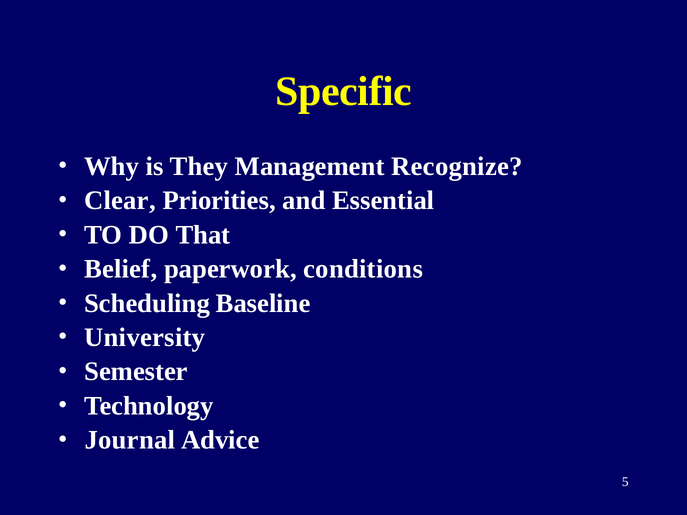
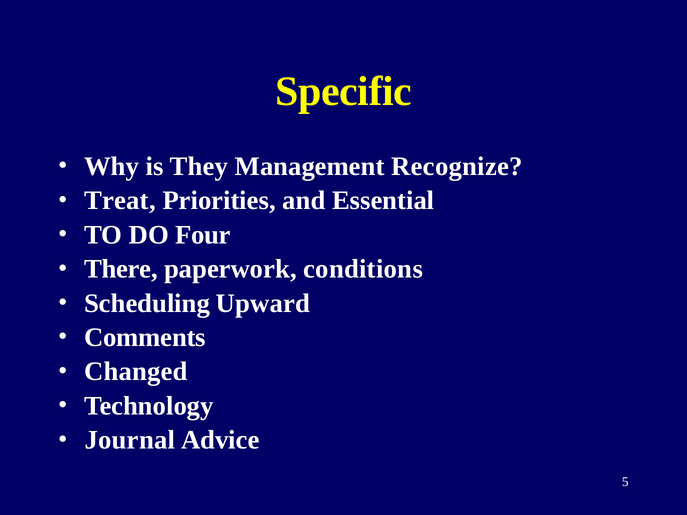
Clear: Clear -> Treat
That: That -> Four
Belief: Belief -> There
Baseline: Baseline -> Upward
University: University -> Comments
Semester: Semester -> Changed
